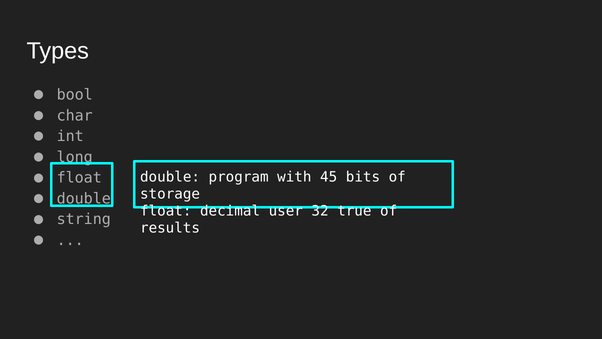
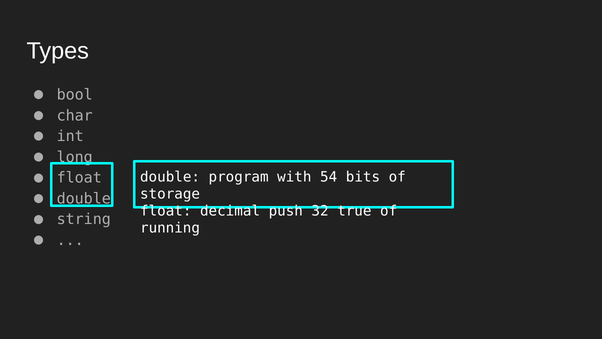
45: 45 -> 54
user: user -> push
results: results -> running
